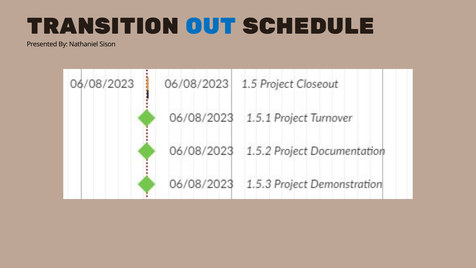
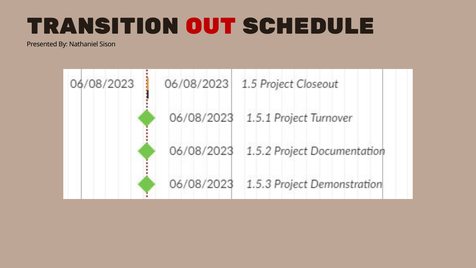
OUT colour: blue -> red
